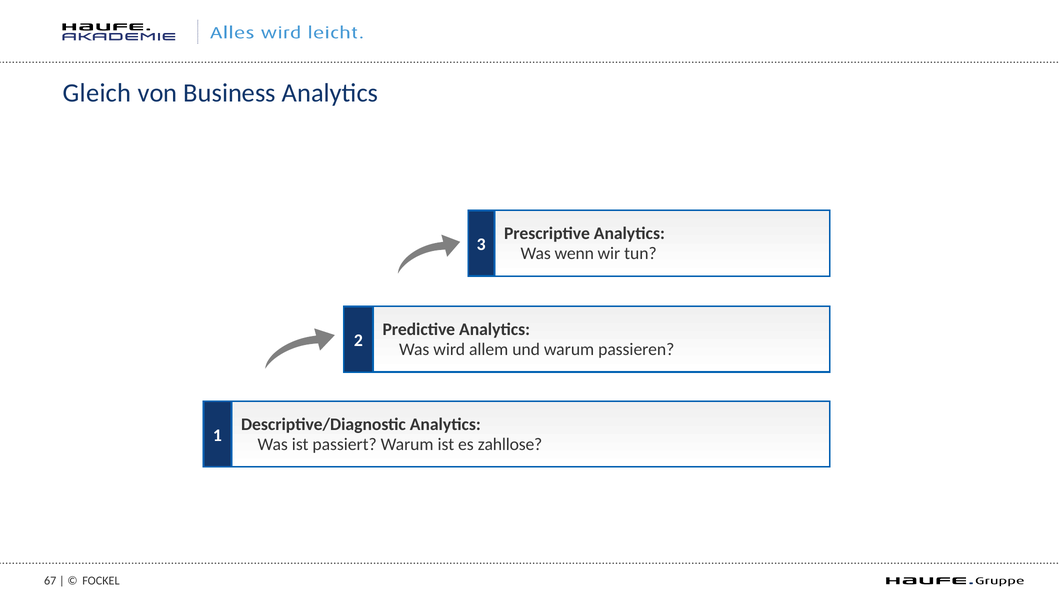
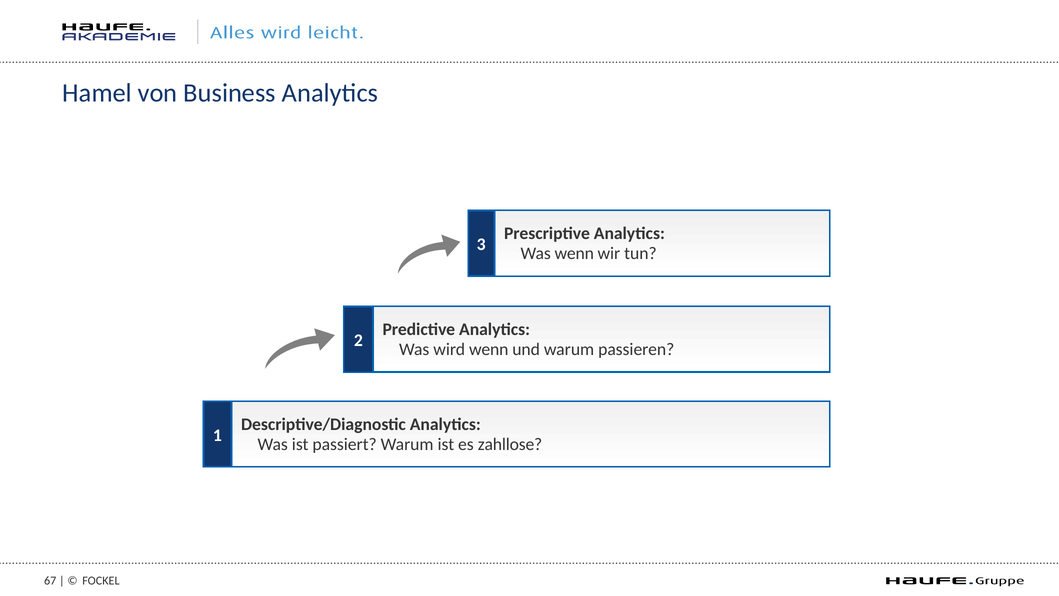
Gleich: Gleich -> Hamel
wird allem: allem -> wenn
